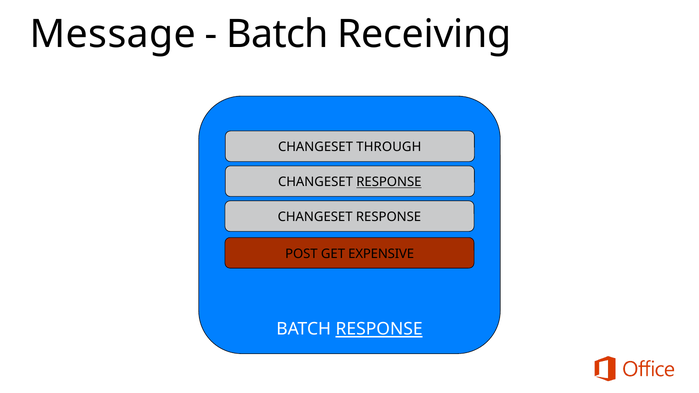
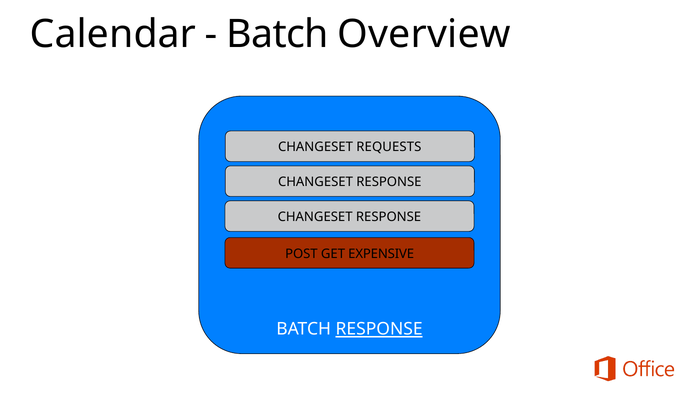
Message: Message -> Calendar
Receiving: Receiving -> Overview
THROUGH: THROUGH -> REQUESTS
RESPONSE at (389, 182) underline: present -> none
